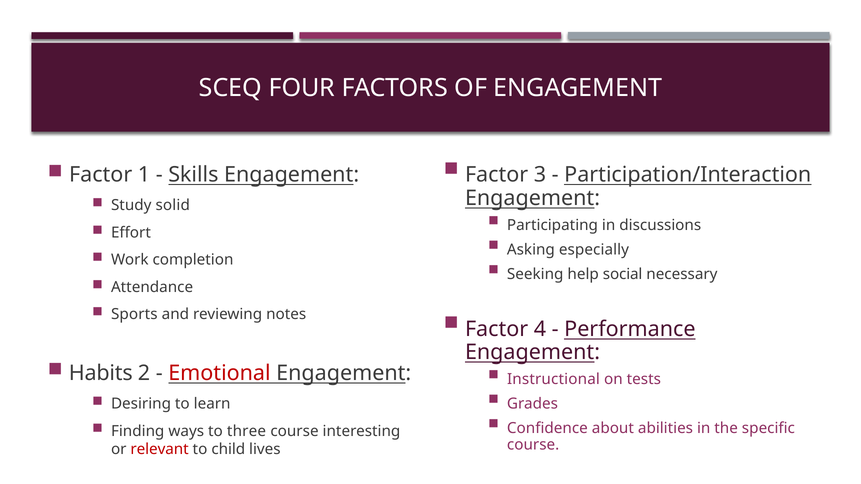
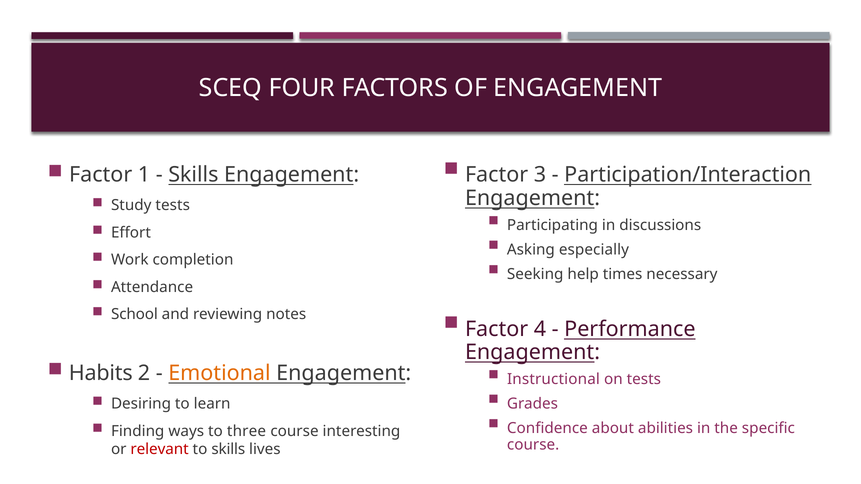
Study solid: solid -> tests
social: social -> times
Sports: Sports -> School
Emotional colour: red -> orange
to child: child -> skills
